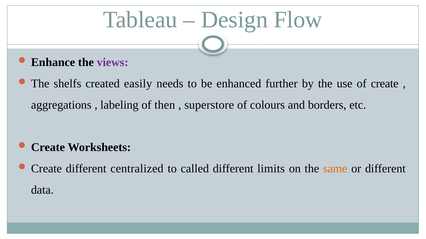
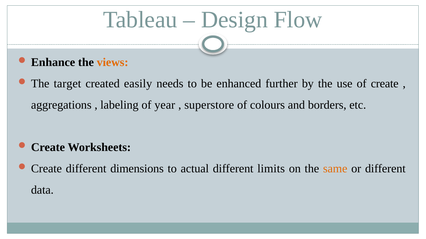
views colour: purple -> orange
shelfs: shelfs -> target
then: then -> year
centralized: centralized -> dimensions
called: called -> actual
